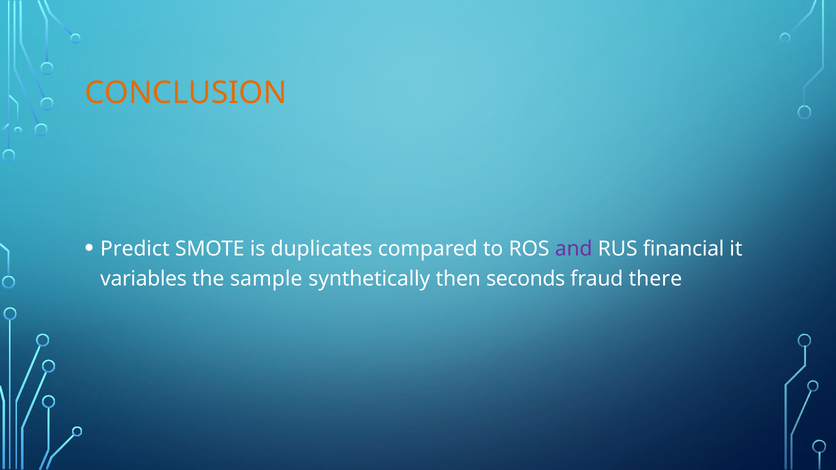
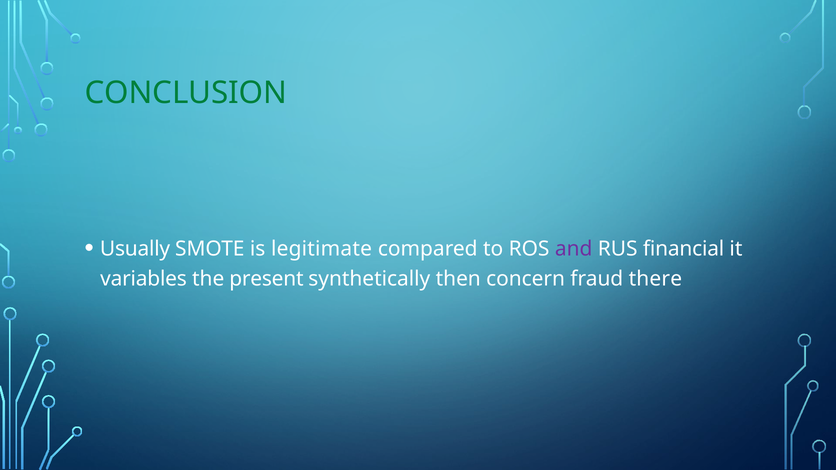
CONCLUSION colour: orange -> green
Predict: Predict -> Usually
duplicates: duplicates -> legitimate
sample: sample -> present
seconds: seconds -> concern
